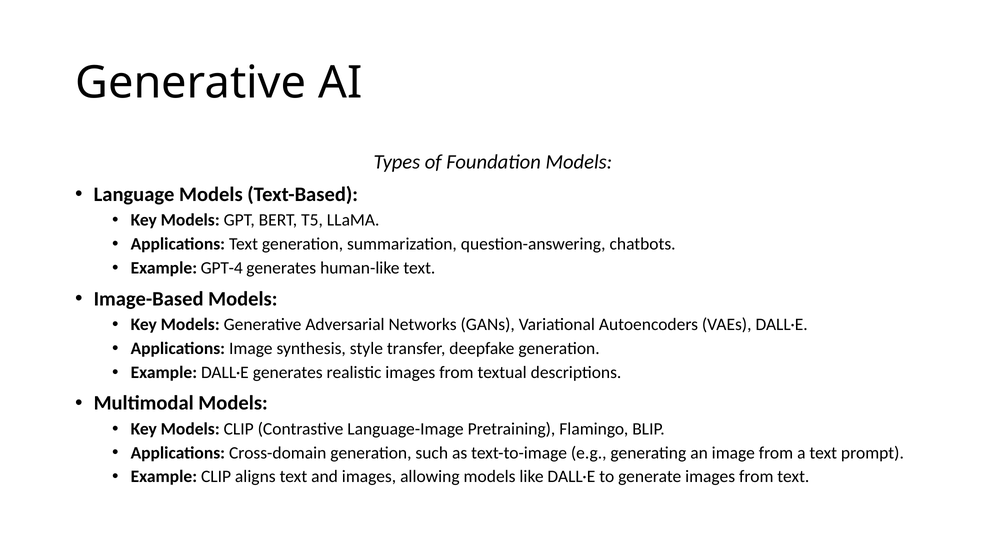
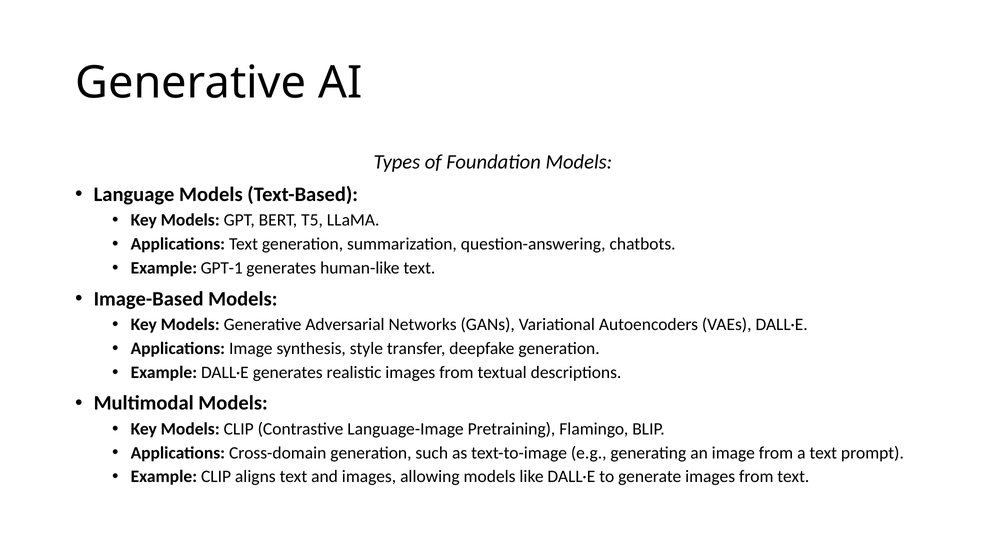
GPT-4: GPT-4 -> GPT-1
